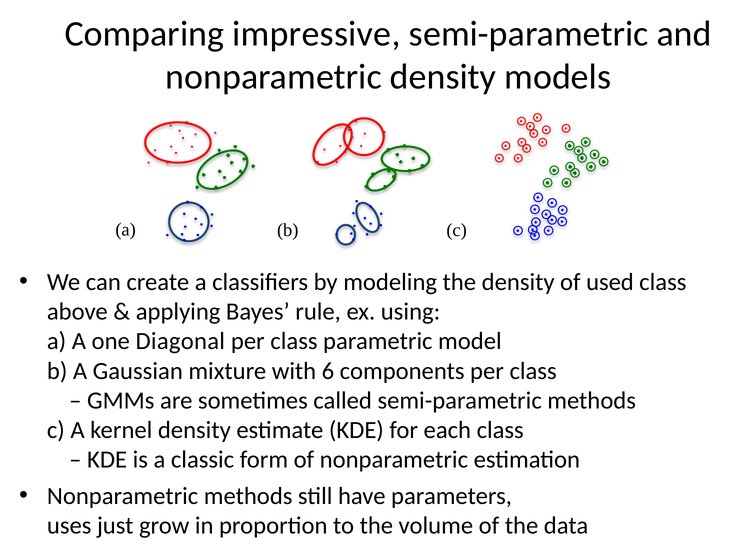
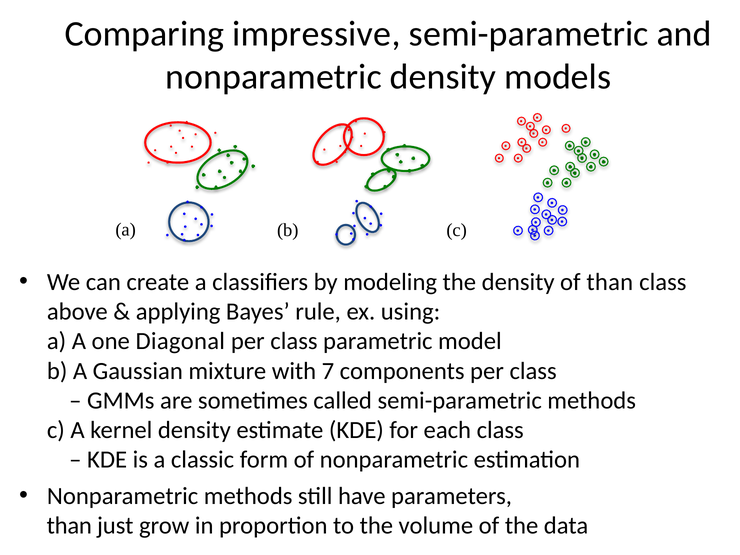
of used: used -> than
6: 6 -> 7
uses at (69, 526): uses -> than
